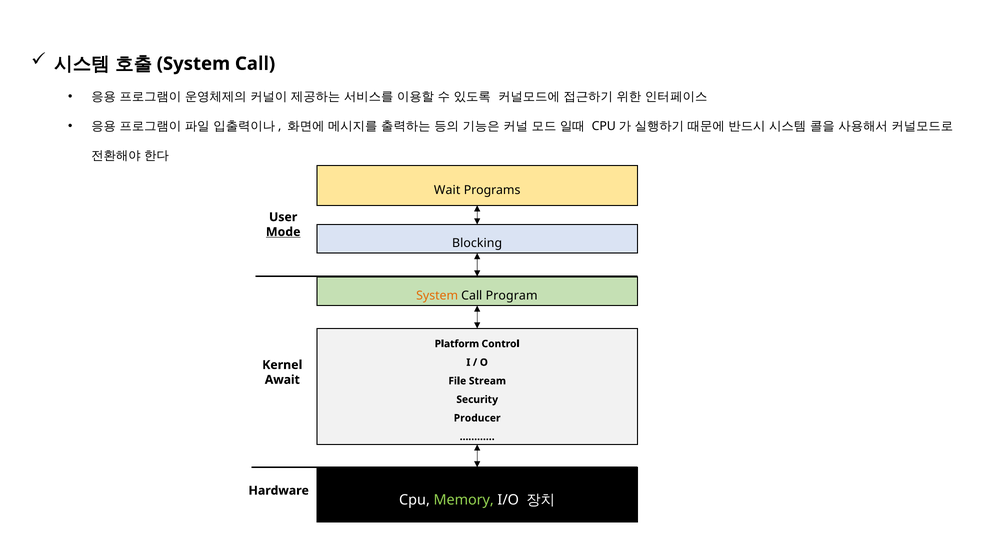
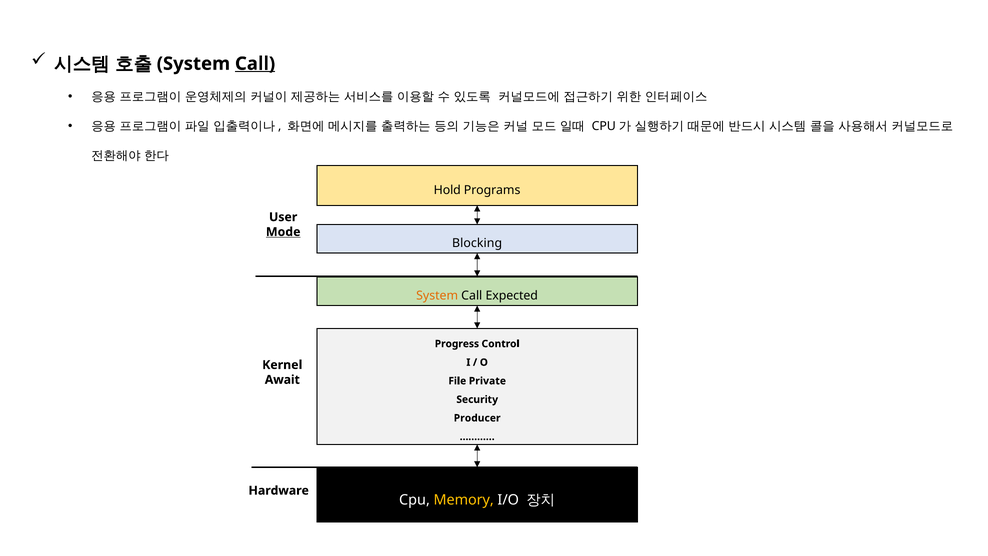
Call at (255, 64) underline: none -> present
Wait: Wait -> Hold
Program: Program -> Expected
Platform: Platform -> Progress
Stream: Stream -> Private
Memory colour: light green -> yellow
